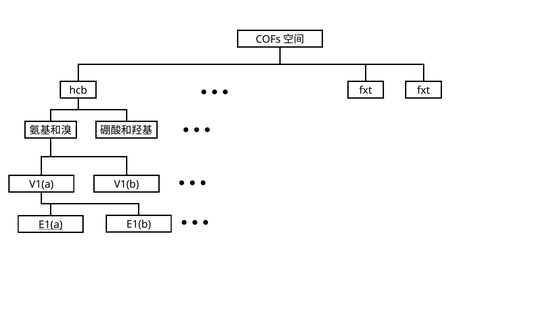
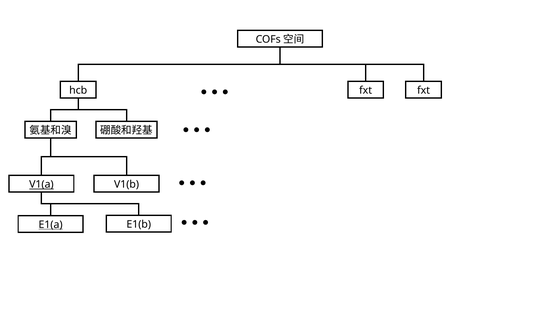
V1(a underline: none -> present
